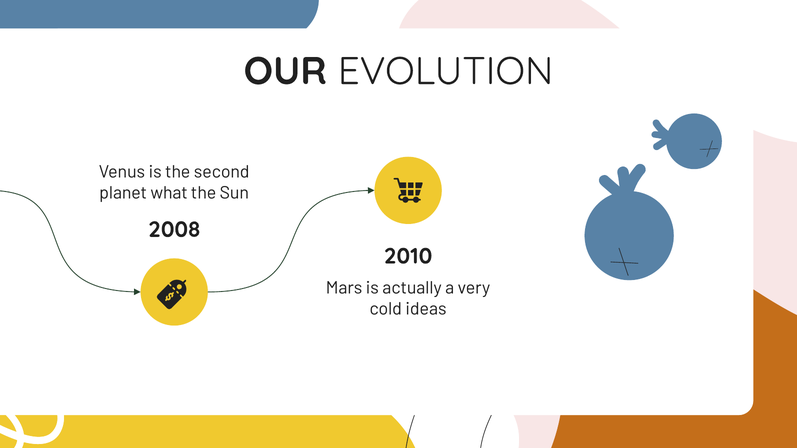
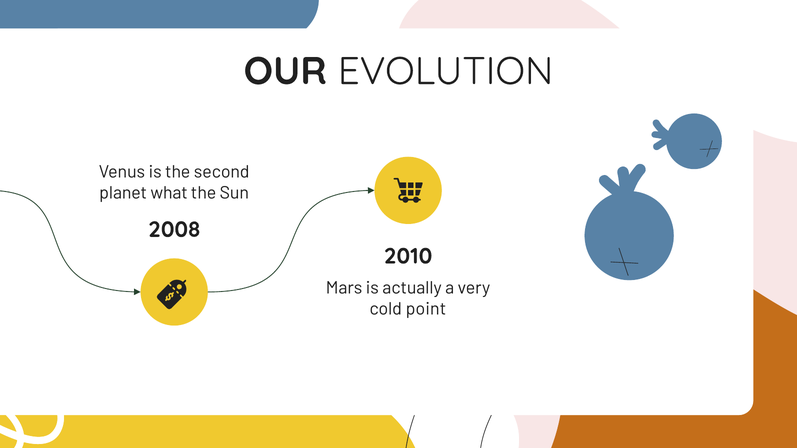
ideas: ideas -> point
